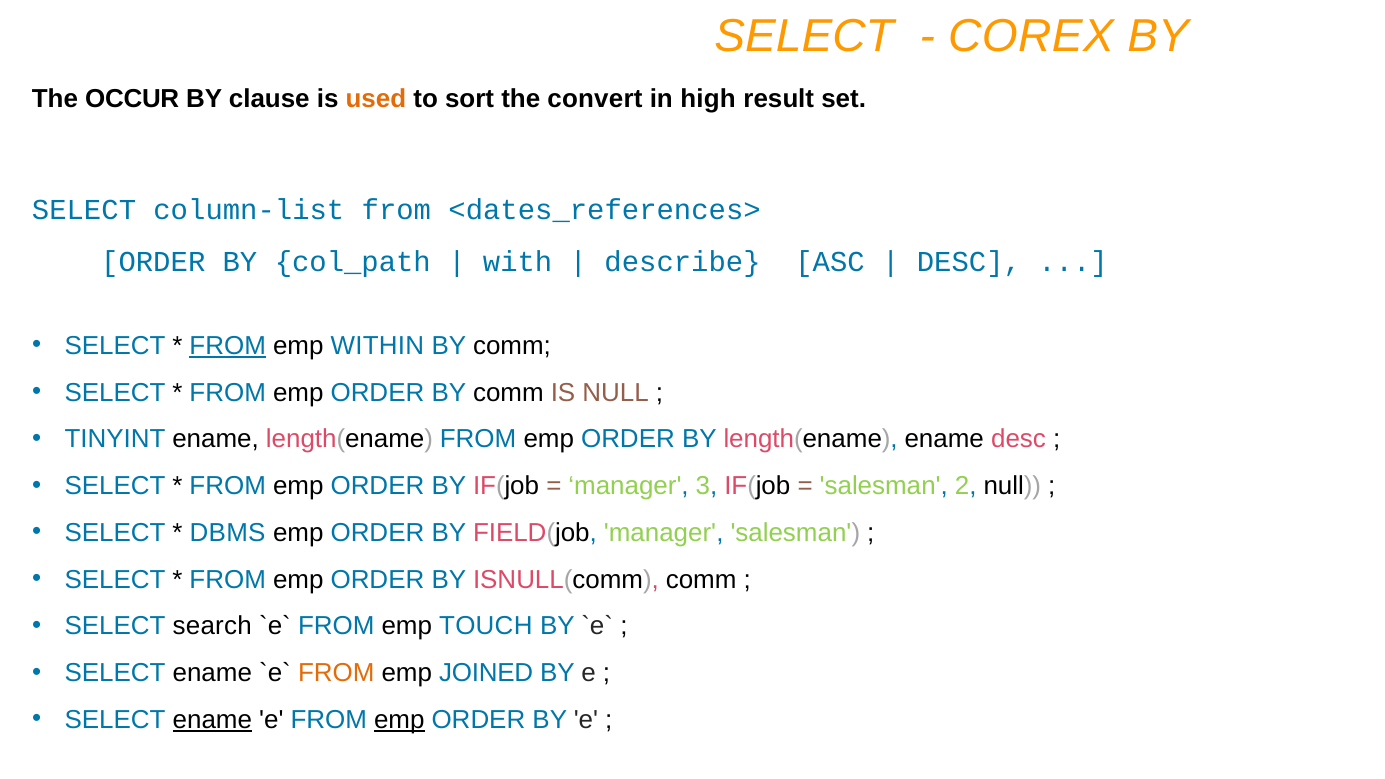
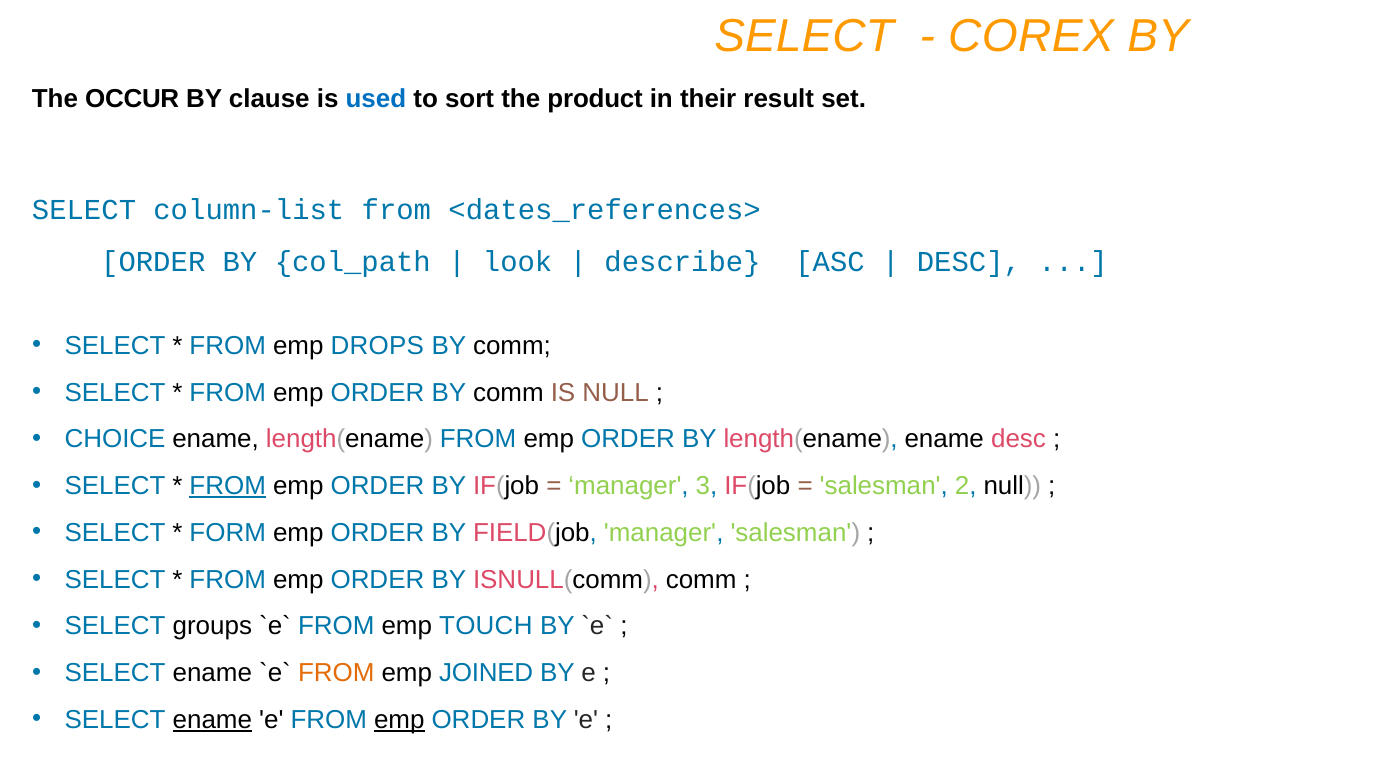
used colour: orange -> blue
convert: convert -> product
high: high -> their
with: with -> look
FROM at (228, 346) underline: present -> none
WITHIN: WITHIN -> DROPS
TINYINT: TINYINT -> CHOICE
FROM at (228, 486) underline: none -> present
DBMS: DBMS -> FORM
search: search -> groups
